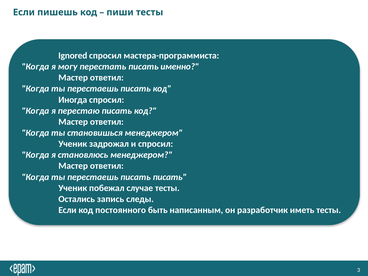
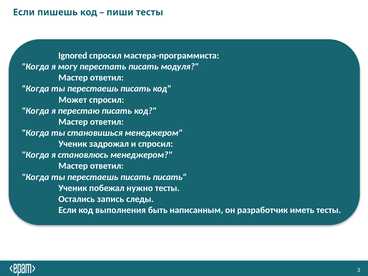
именно: именно -> модуля
Иногда: Иногда -> Может
случае: случае -> нужно
постоянного: постоянного -> выполнения
